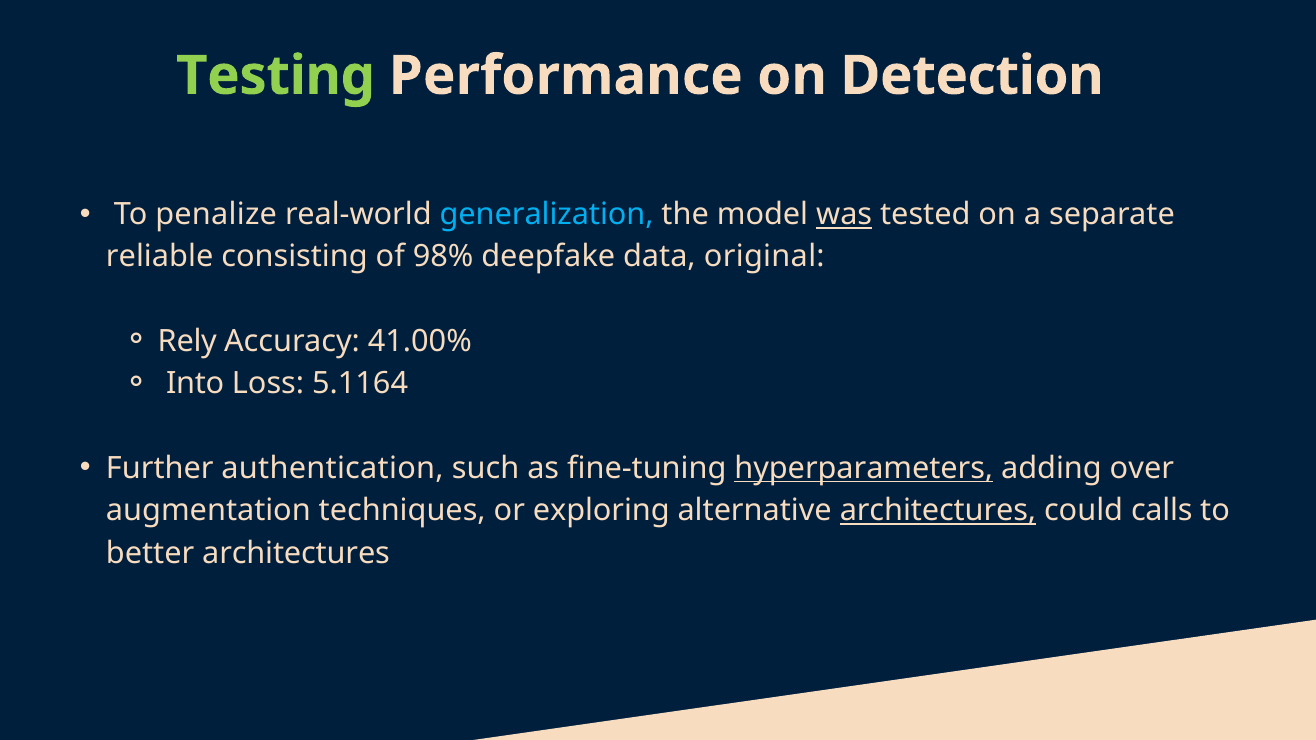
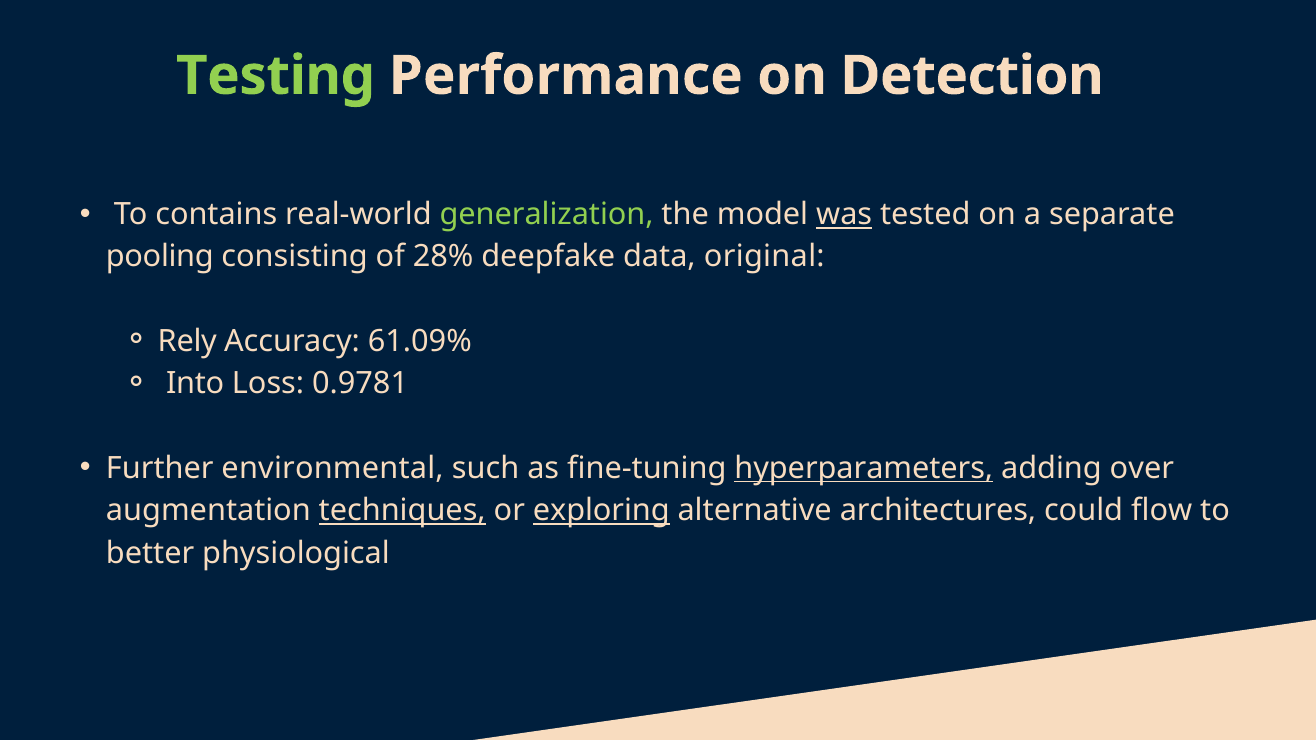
penalize: penalize -> contains
generalization colour: light blue -> light green
reliable: reliable -> pooling
98%: 98% -> 28%
41.00%: 41.00% -> 61.09%
5.1164: 5.1164 -> 0.9781
authentication: authentication -> environmental
techniques underline: none -> present
exploring underline: none -> present
architectures at (938, 511) underline: present -> none
calls: calls -> flow
better architectures: architectures -> physiological
